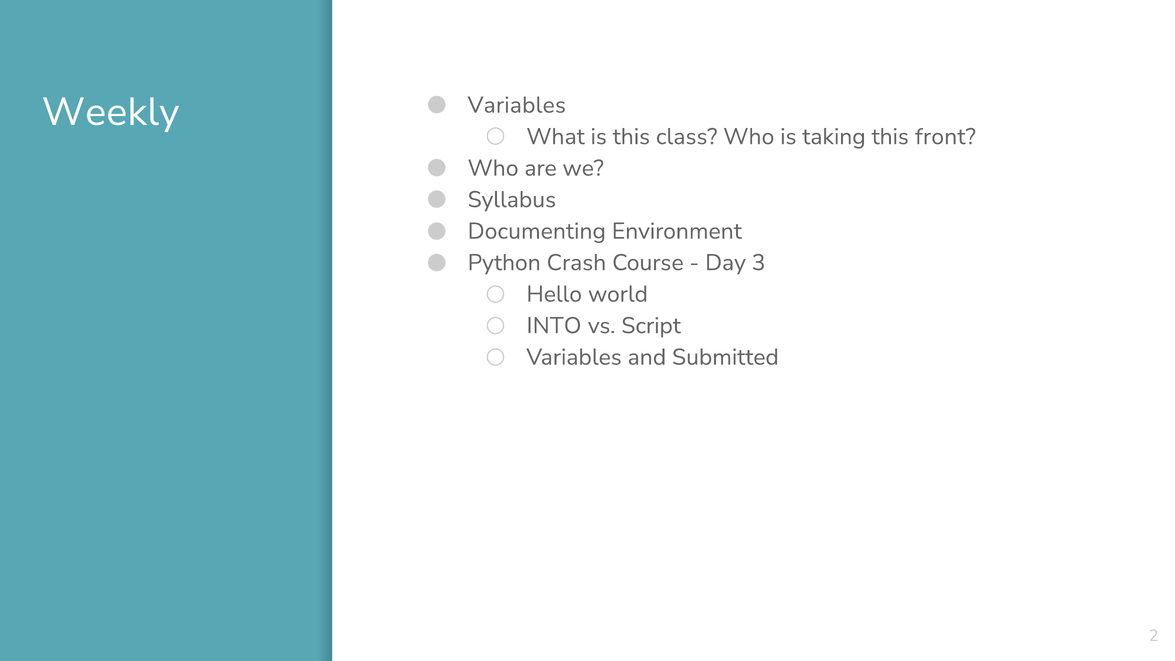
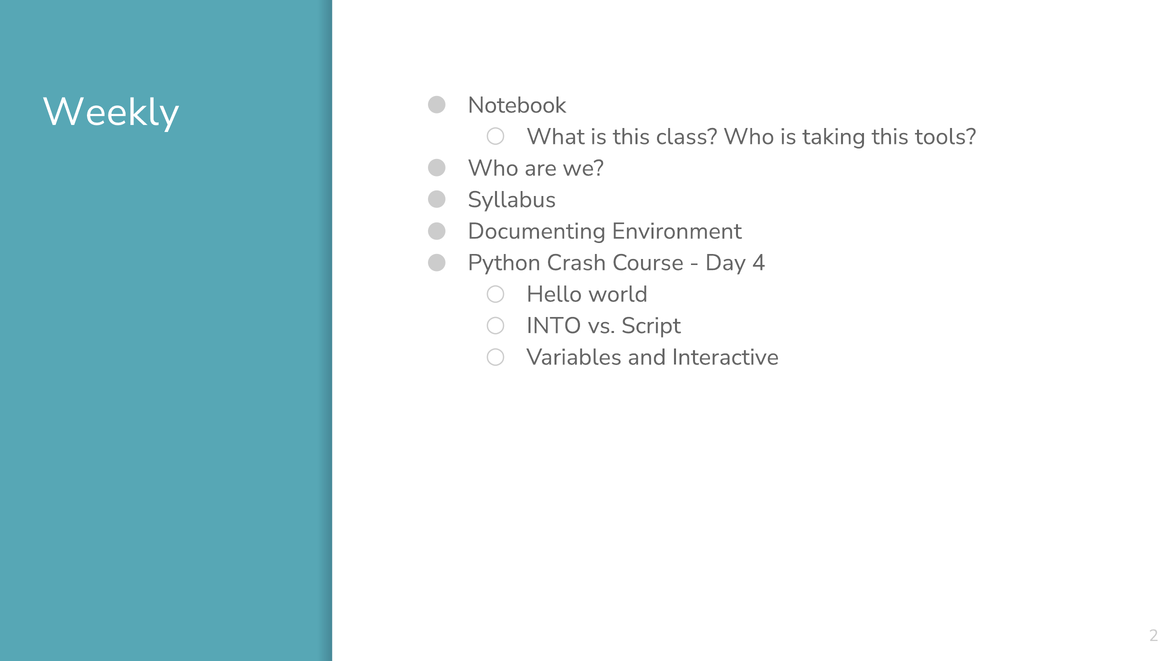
Variables at (517, 105): Variables -> Notebook
front: front -> tools
3: 3 -> 4
Submitted: Submitted -> Interactive
